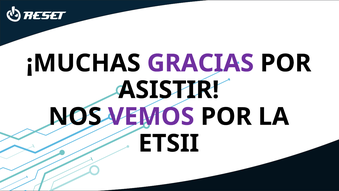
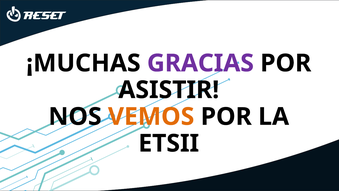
VEMOS colour: purple -> orange
